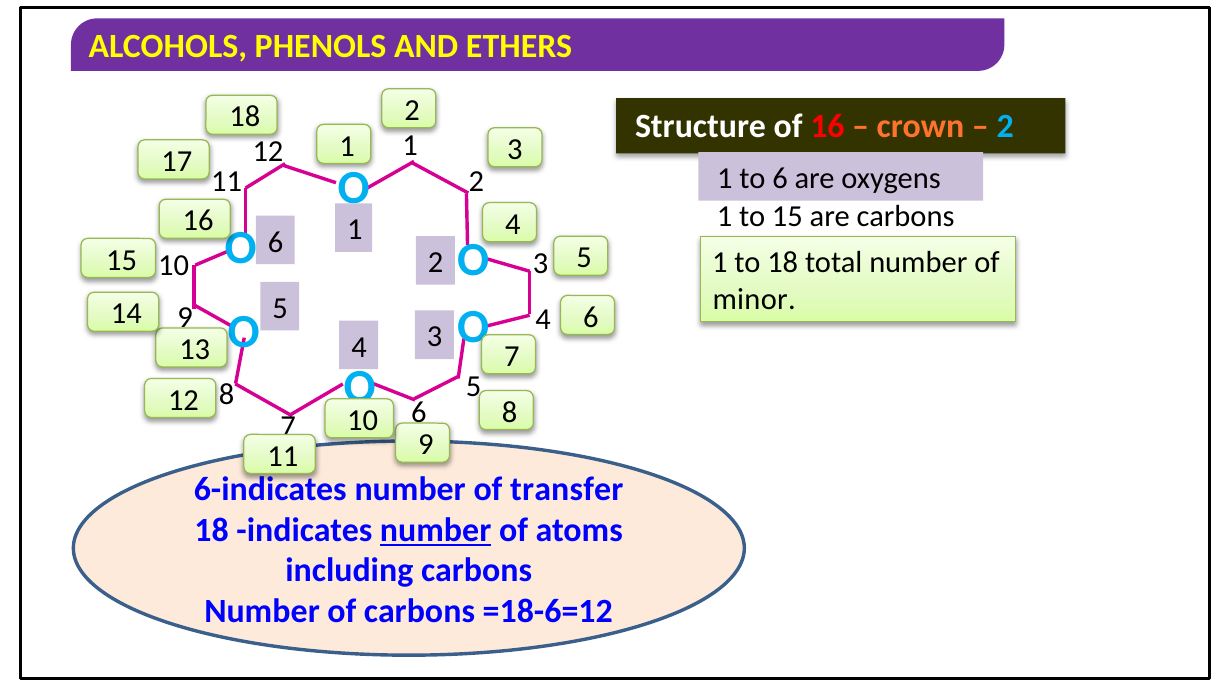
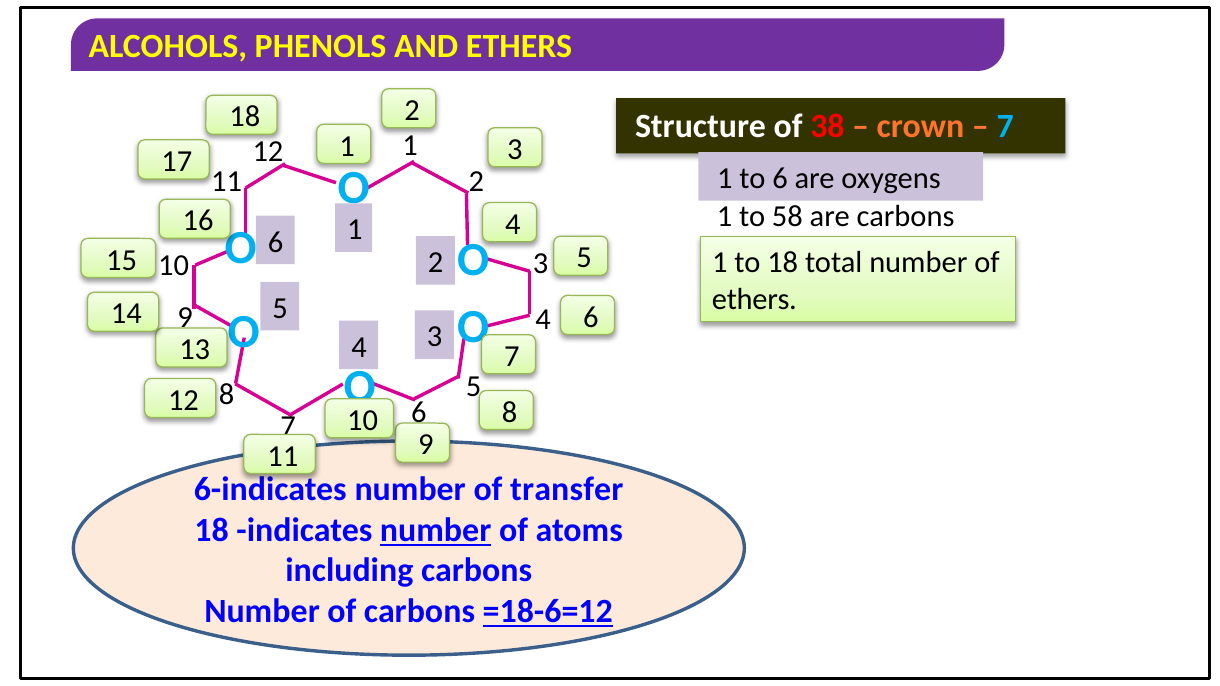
of 16: 16 -> 38
2 at (1005, 127): 2 -> 7
to 15: 15 -> 58
minor at (754, 300): minor -> ethers
=18-6=12 underline: none -> present
